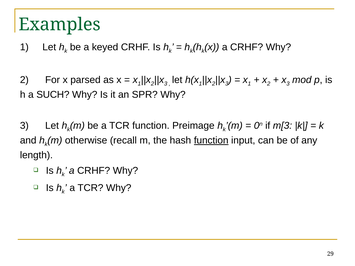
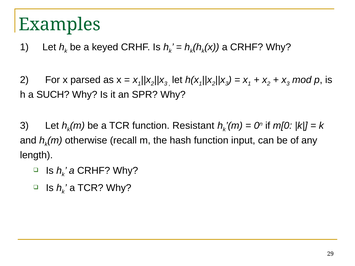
Preimage: Preimage -> Resistant
m[3: m[3 -> m[0
function at (211, 141) underline: present -> none
